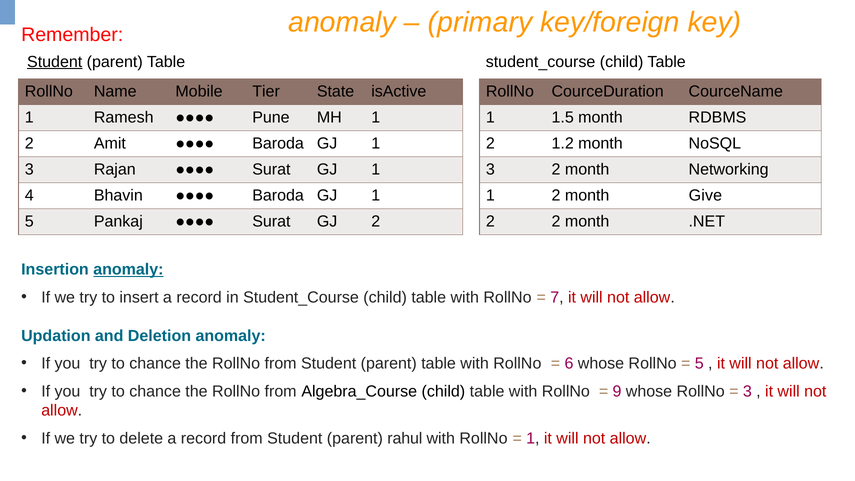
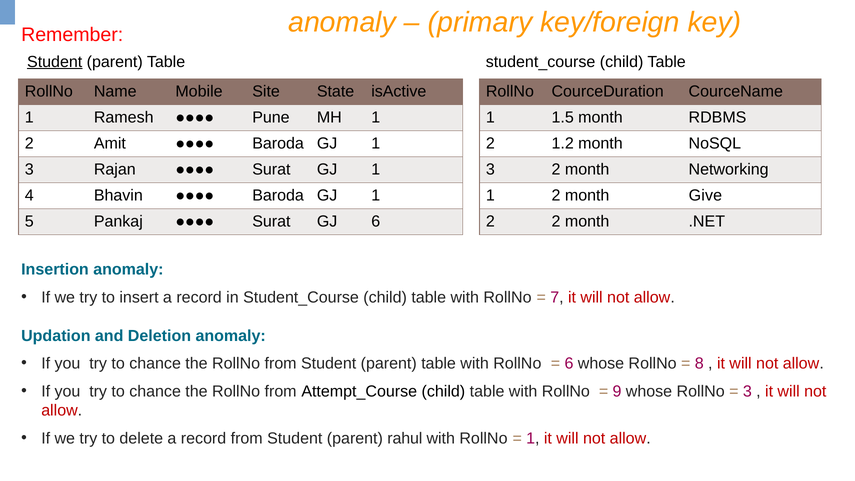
Tier: Tier -> Site
GJ 2: 2 -> 6
anomaly at (128, 269) underline: present -> none
5 at (699, 363): 5 -> 8
Algebra_Course: Algebra_Course -> Attempt_Course
